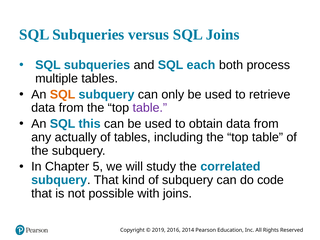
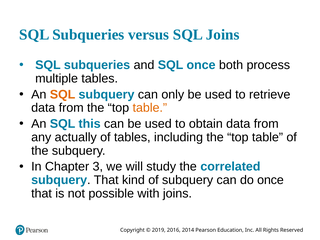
SQL each: each -> once
table at (150, 108) colour: purple -> orange
5: 5 -> 3
do code: code -> once
